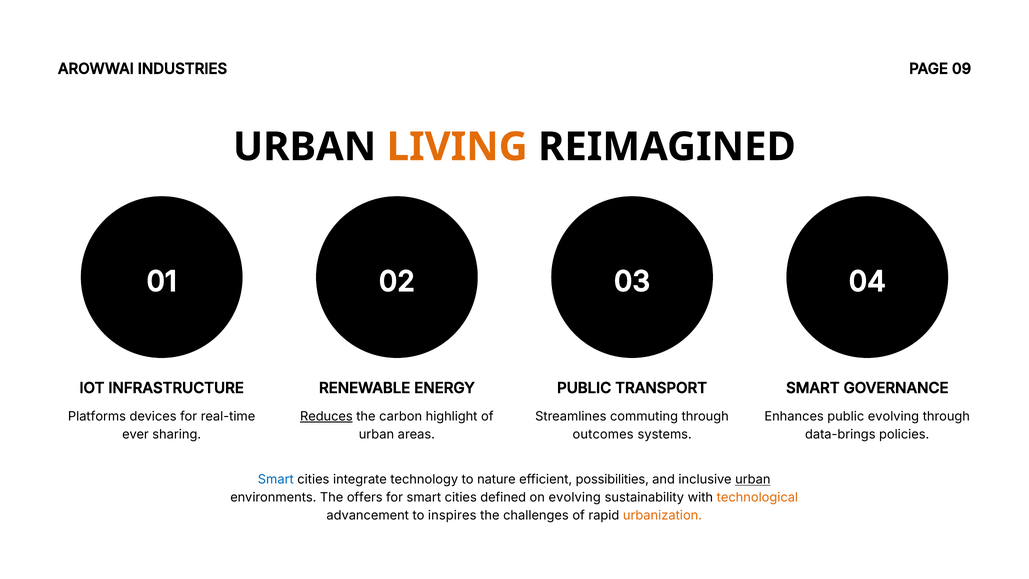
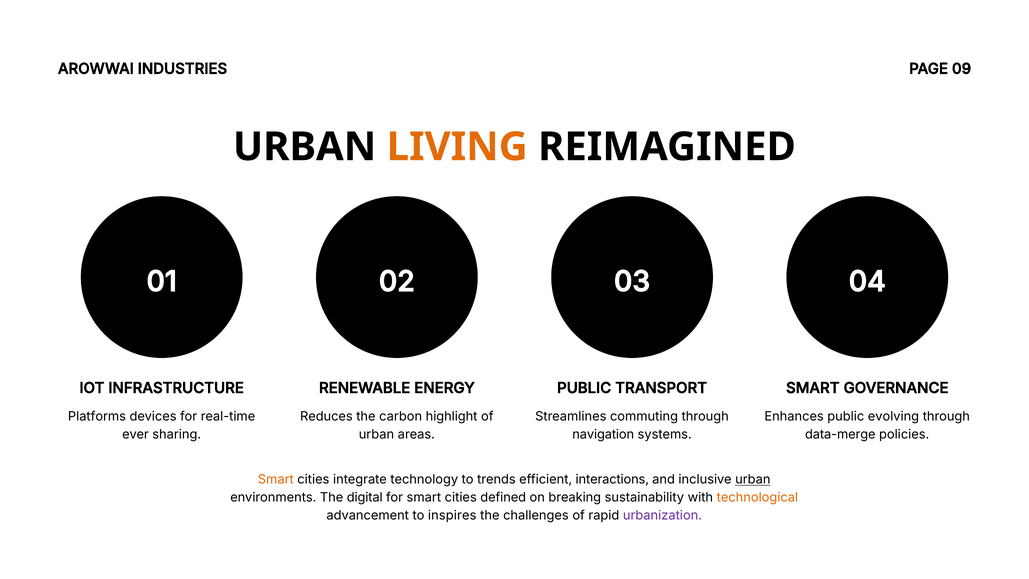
Reduces underline: present -> none
outcomes: outcomes -> navigation
data-brings: data-brings -> data-merge
Smart at (276, 479) colour: blue -> orange
nature: nature -> trends
possibilities: possibilities -> interactions
offers: offers -> digital
on evolving: evolving -> breaking
urbanization colour: orange -> purple
